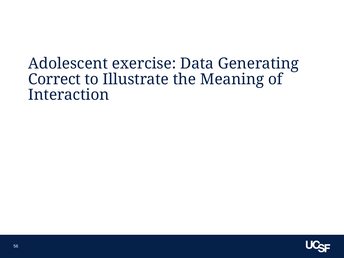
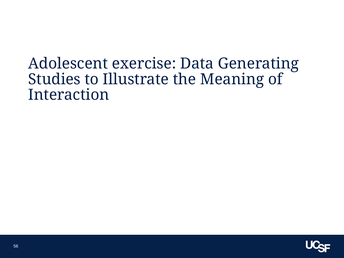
Correct: Correct -> Studies
